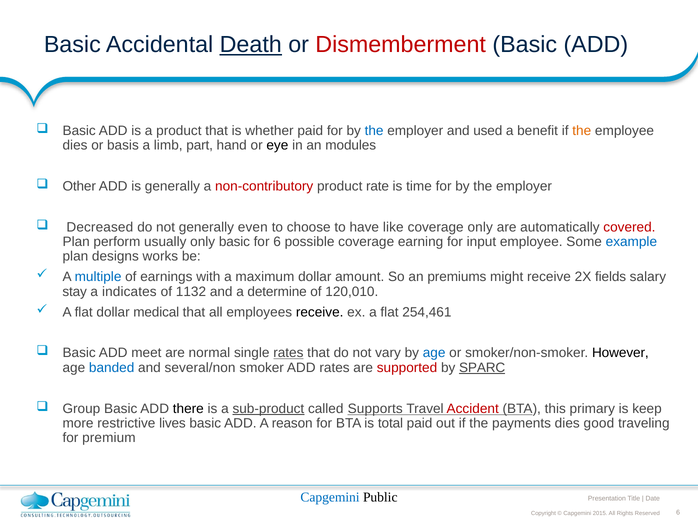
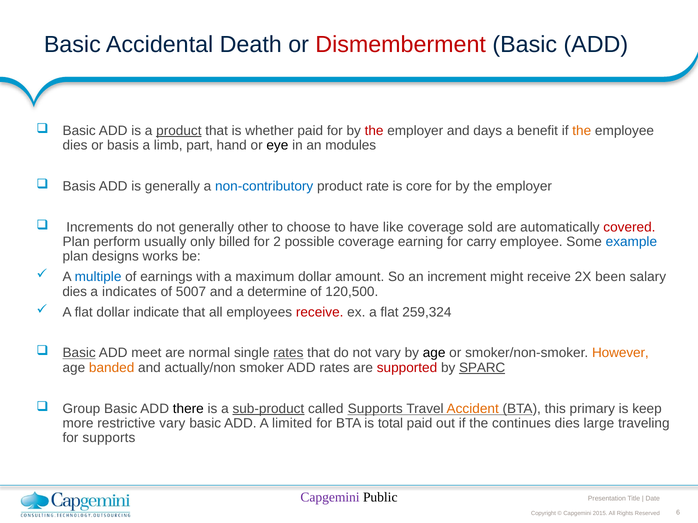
Death underline: present -> none
product at (179, 131) underline: none -> present
the at (374, 131) colour: blue -> red
used: used -> days
Other at (79, 186): Other -> Basis
non-contributory colour: red -> blue
time: time -> core
Decreased: Decreased -> Increments
even: even -> other
coverage only: only -> sold
only basic: basic -> billed
for 6: 6 -> 2
input: input -> carry
premiums: premiums -> increment
fields: fields -> been
stay at (75, 292): stay -> dies
1132: 1132 -> 5007
120,010: 120,010 -> 120,500
medical: medical -> indicate
receive at (320, 312) colour: black -> red
254,461: 254,461 -> 259,324
Basic at (79, 353) underline: none -> present
age at (434, 353) colour: blue -> black
However colour: black -> orange
banded colour: blue -> orange
several/non: several/non -> actually/non
Accident colour: red -> orange
restrictive lives: lives -> vary
reason: reason -> limited
payments: payments -> continues
good: good -> large
for premium: premium -> supports
Capgemini at (330, 498) colour: blue -> purple
